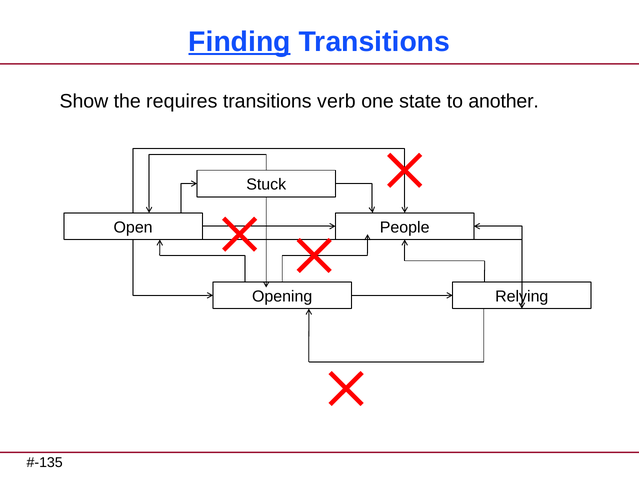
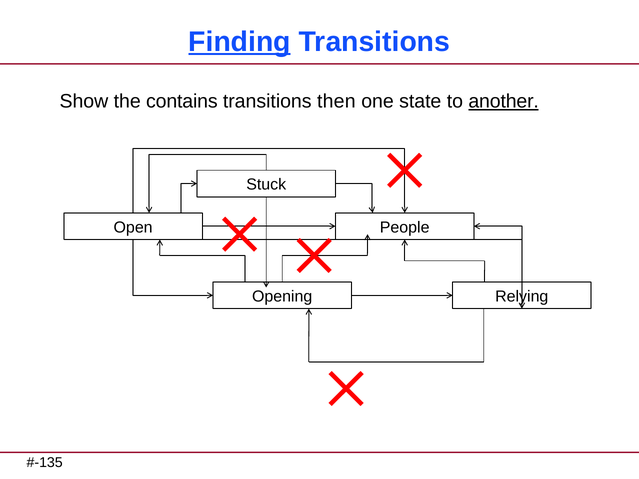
requires: requires -> contains
verb: verb -> then
another underline: none -> present
